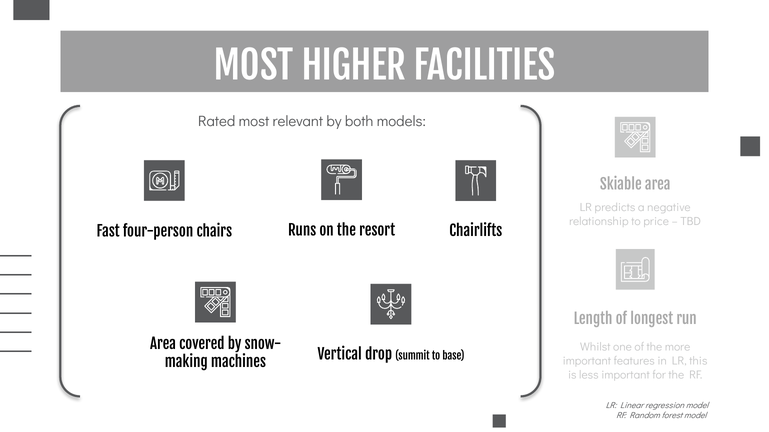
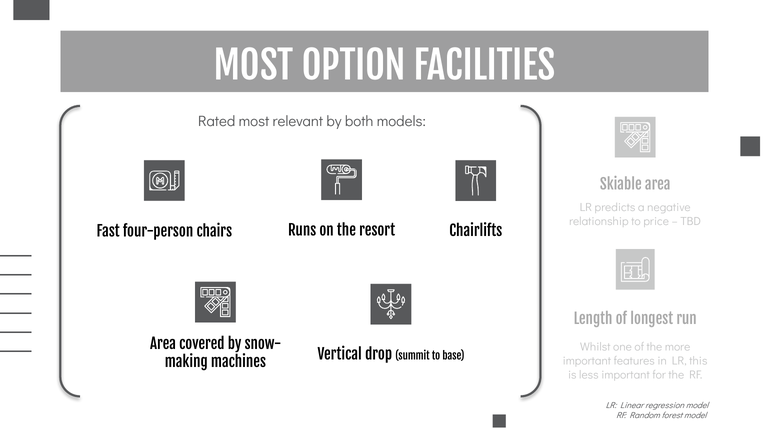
HIGHER: HIGHER -> OPTION
